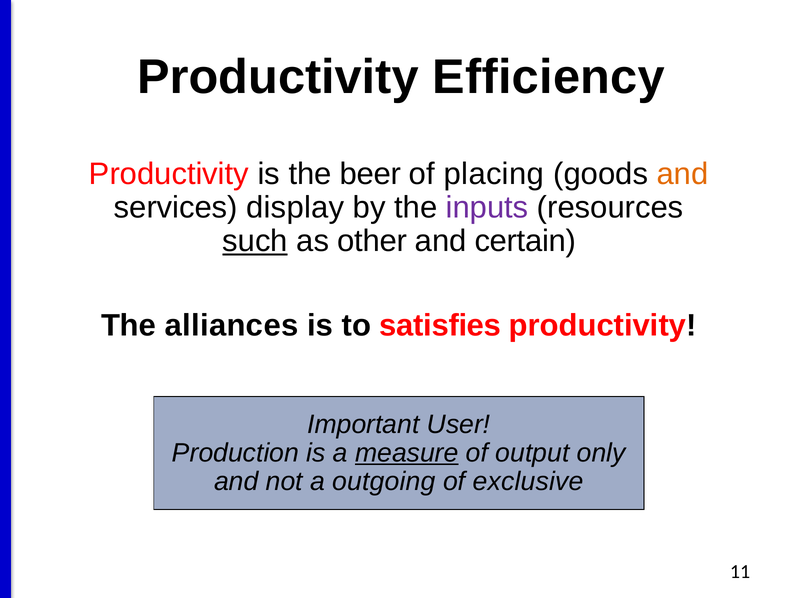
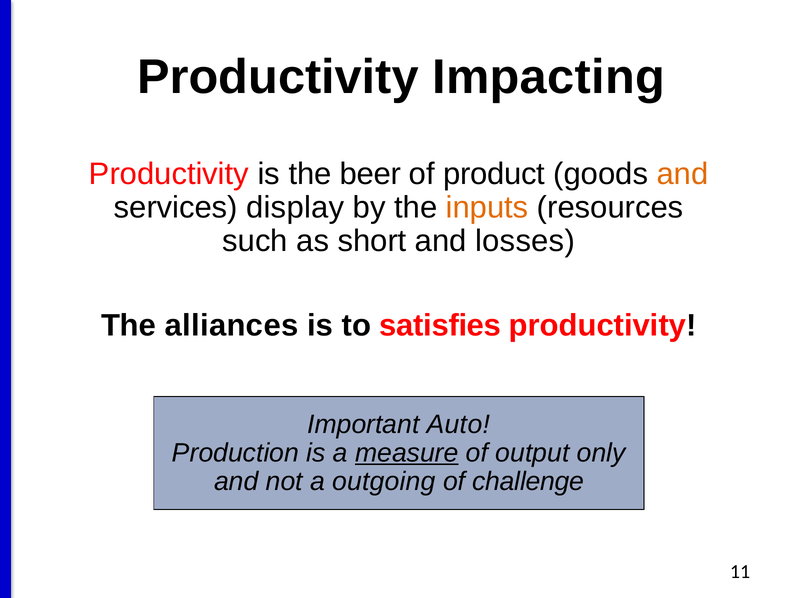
Efficiency: Efficiency -> Impacting
placing: placing -> product
inputs colour: purple -> orange
such underline: present -> none
other: other -> short
certain: certain -> losses
User: User -> Auto
exclusive: exclusive -> challenge
